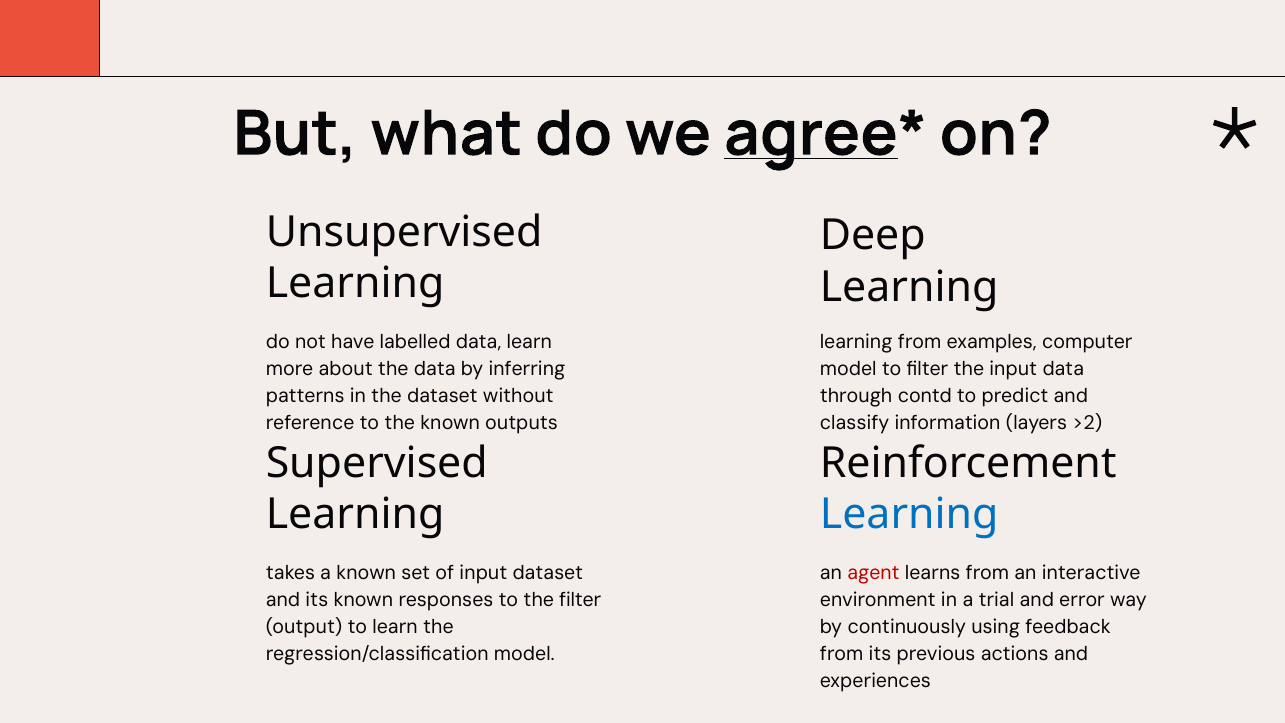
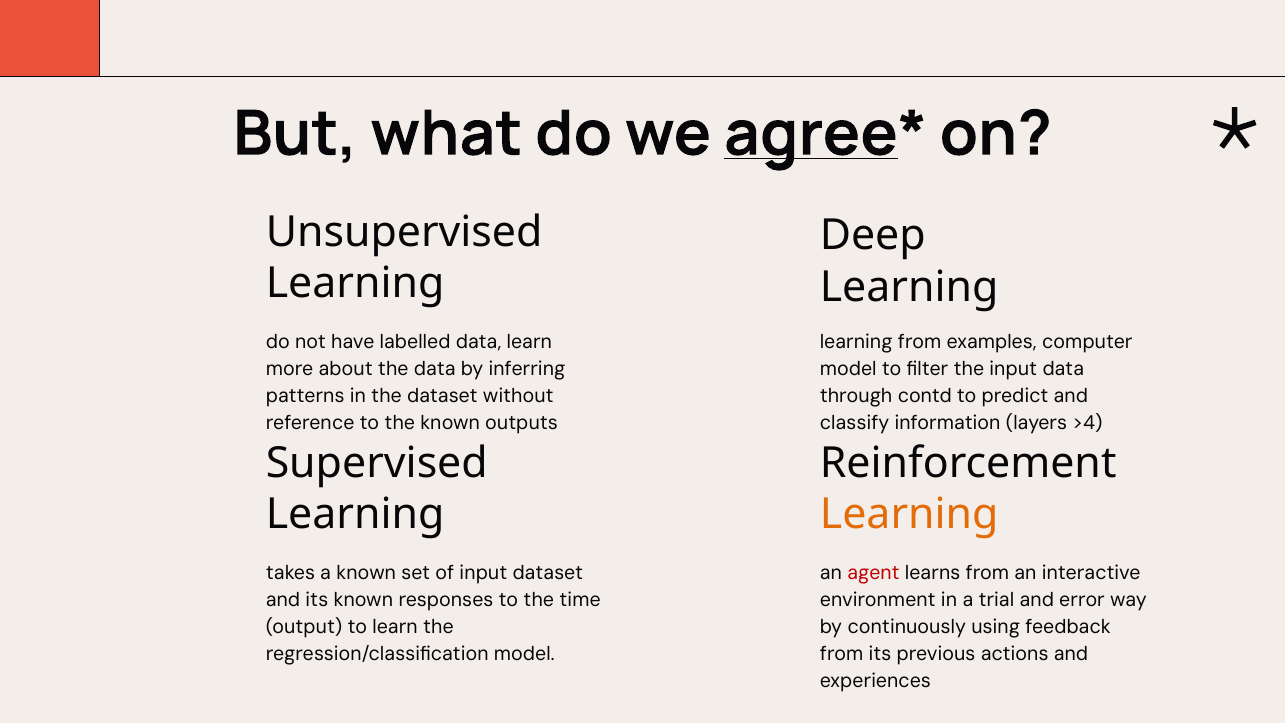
>2: >2 -> >4
Learning at (909, 514) colour: blue -> orange
the filter: filter -> time
